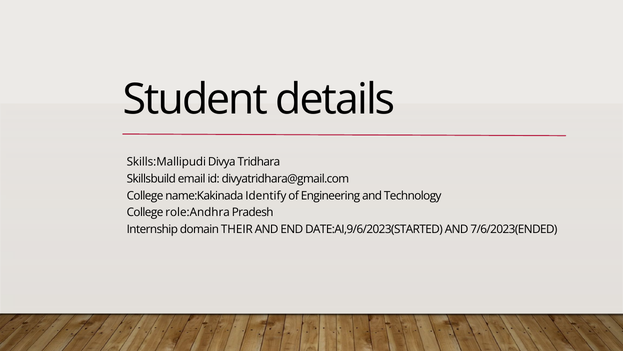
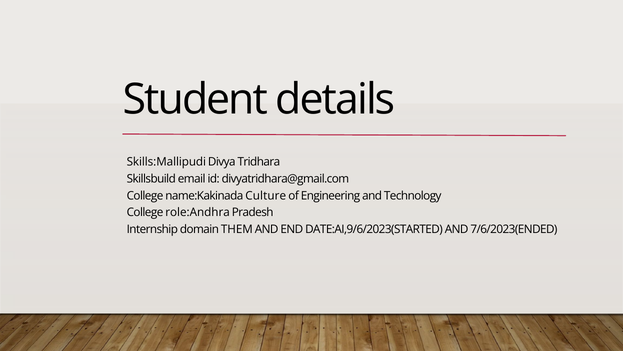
Identify: Identify -> Culture
THEIR: THEIR -> THEM
